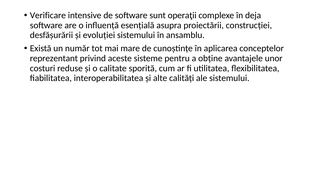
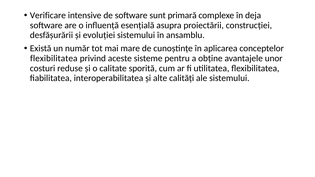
operaţii: operaţii -> primară
reprezentant at (54, 58): reprezentant -> flexibilitatea
